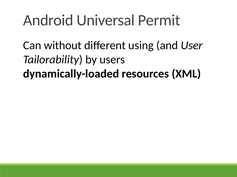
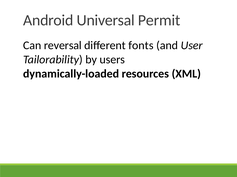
without: without -> reversal
using: using -> fonts
